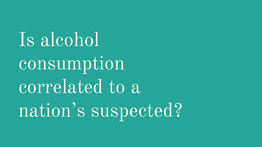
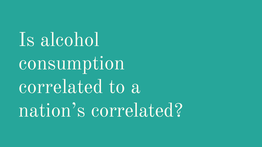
nation’s suspected: suspected -> correlated
